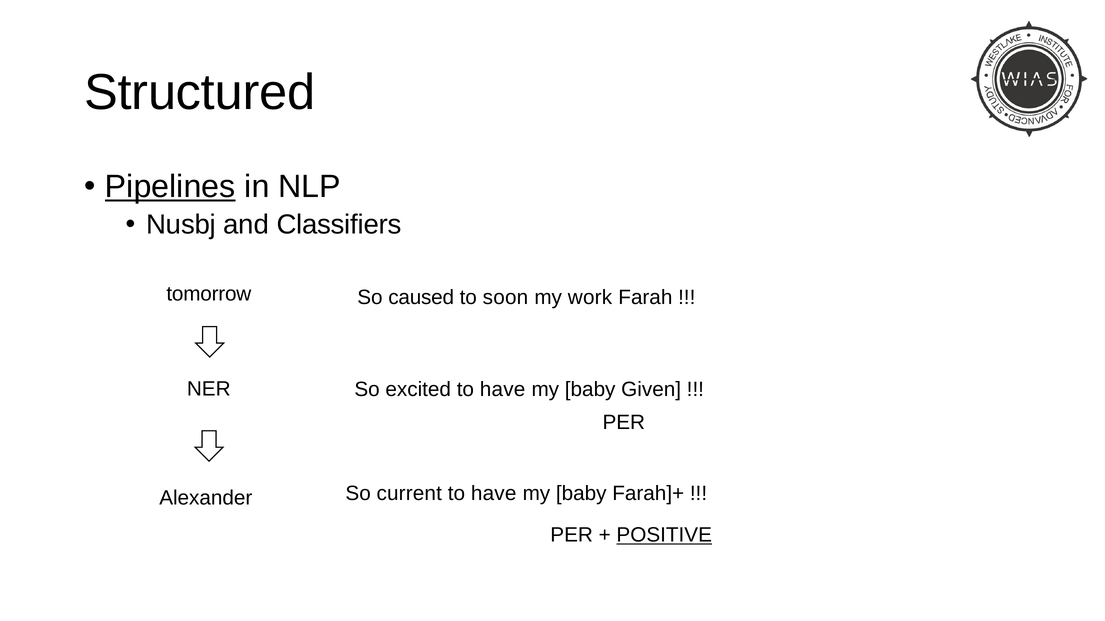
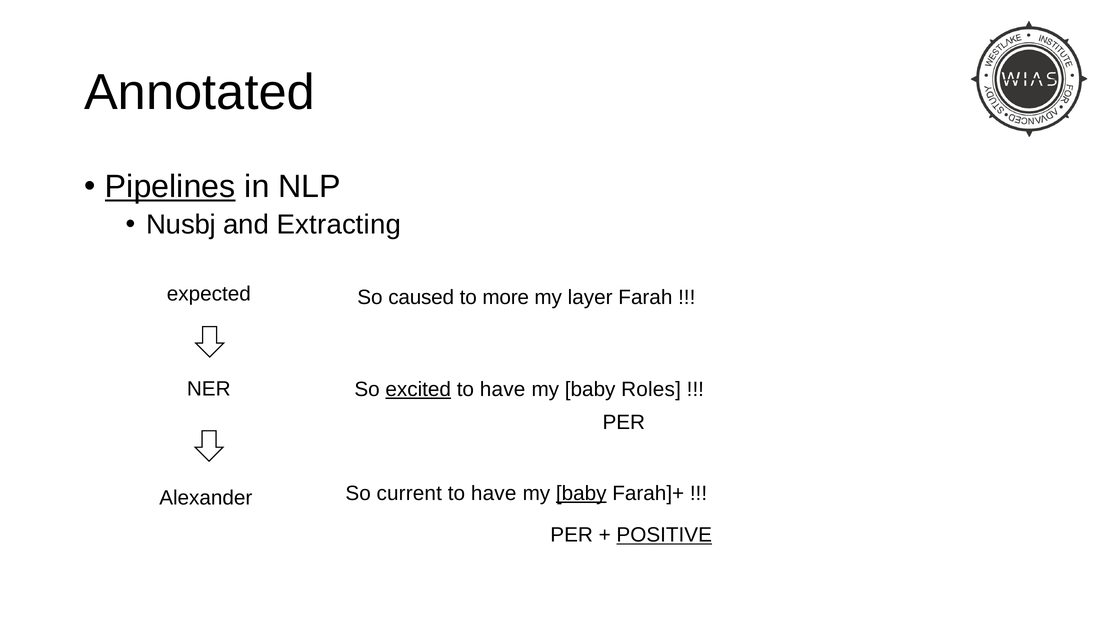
Structured: Structured -> Annotated
Classifiers: Classifiers -> Extracting
tomorrow: tomorrow -> expected
soon: soon -> more
work: work -> layer
excited underline: none -> present
Given: Given -> Roles
baby at (581, 494) underline: none -> present
